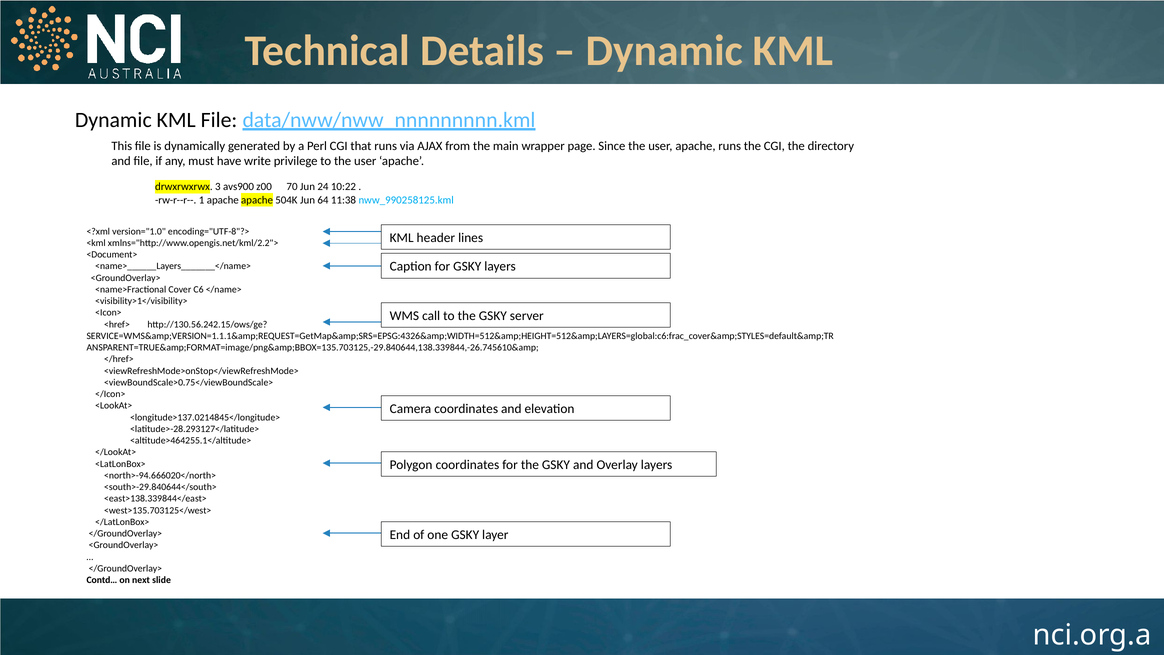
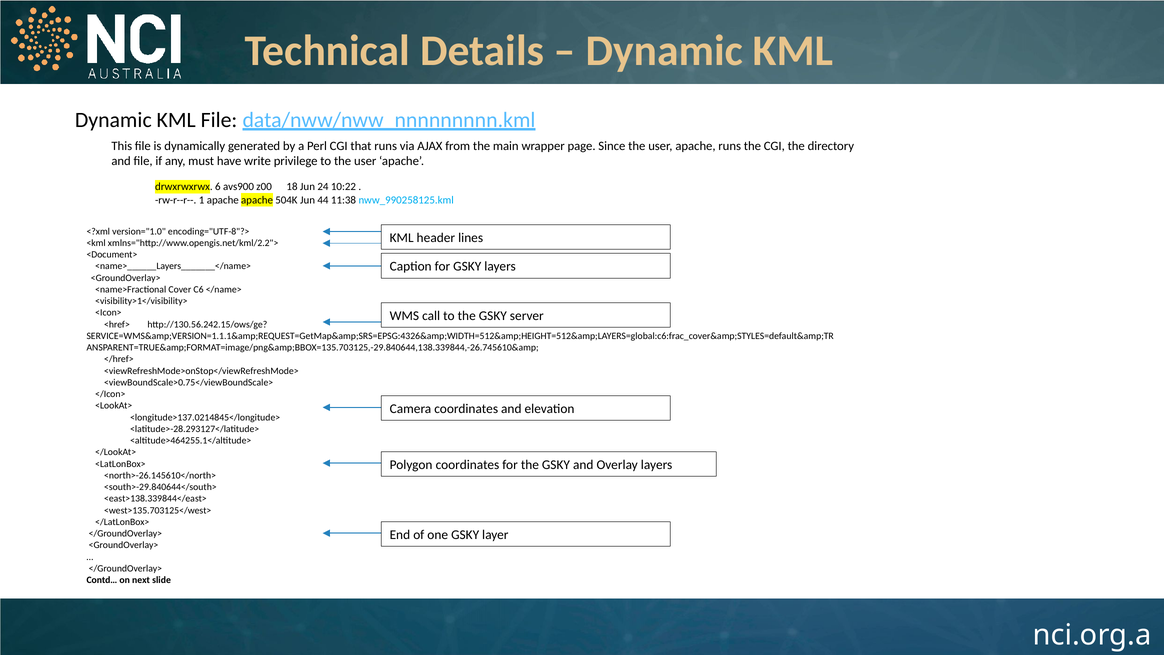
3: 3 -> 6
70: 70 -> 18
64: 64 -> 44
<north>-94.666020</north>: <north>-94.666020</north> -> <north>-26.145610</north>
